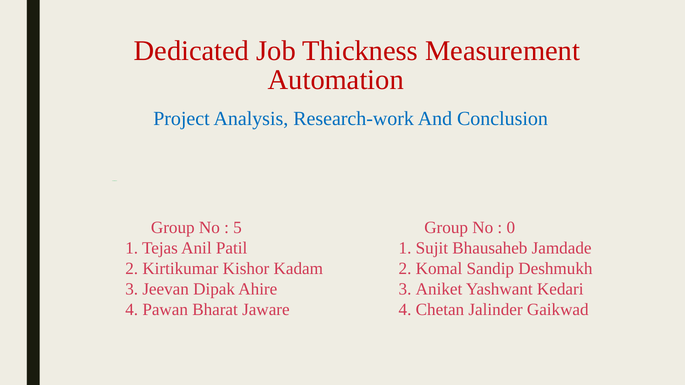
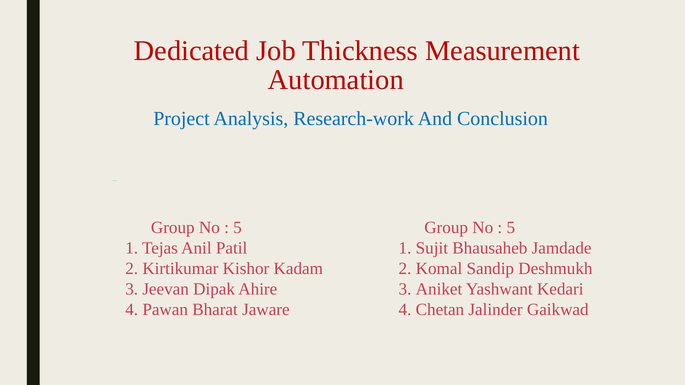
0 at (511, 228): 0 -> 5
